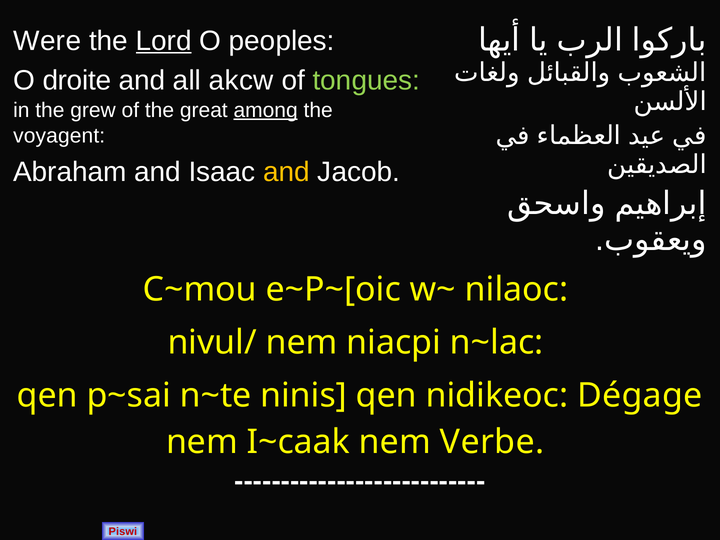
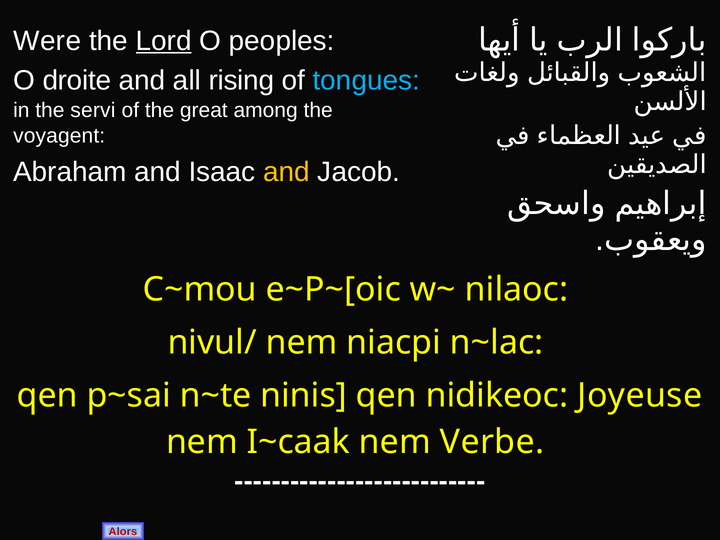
akcw: akcw -> rising
tongues colour: light green -> light blue
grew: grew -> servi
among underline: present -> none
Dégage: Dégage -> Joyeuse
Piswi: Piswi -> Alors
